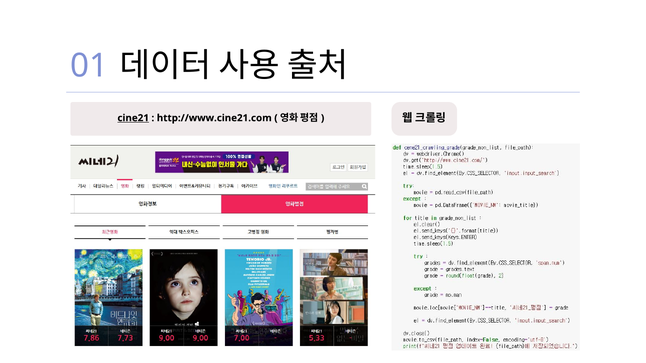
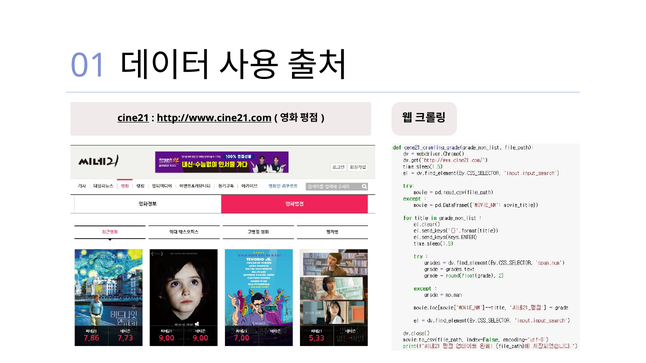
http://www.cine21.com underline: none -> present
